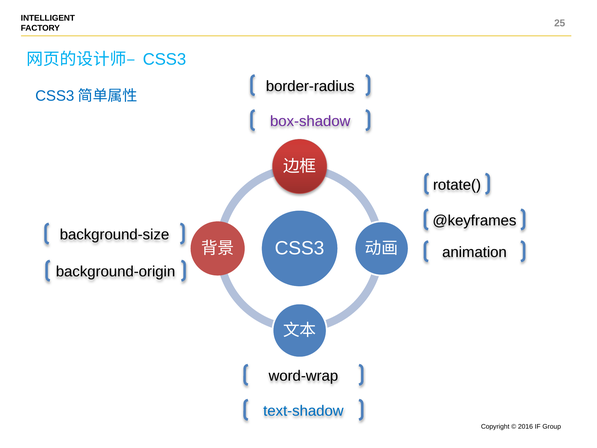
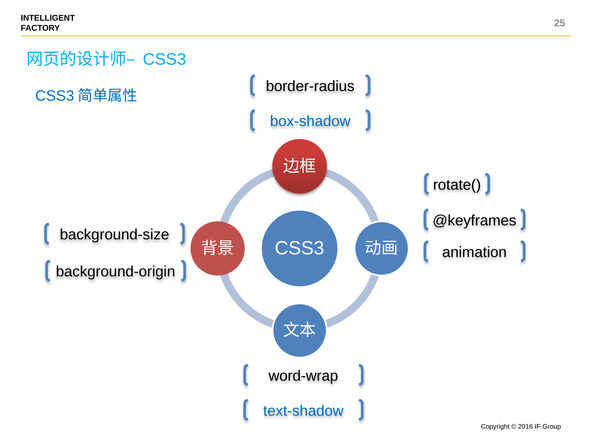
box-shadow colour: purple -> blue
